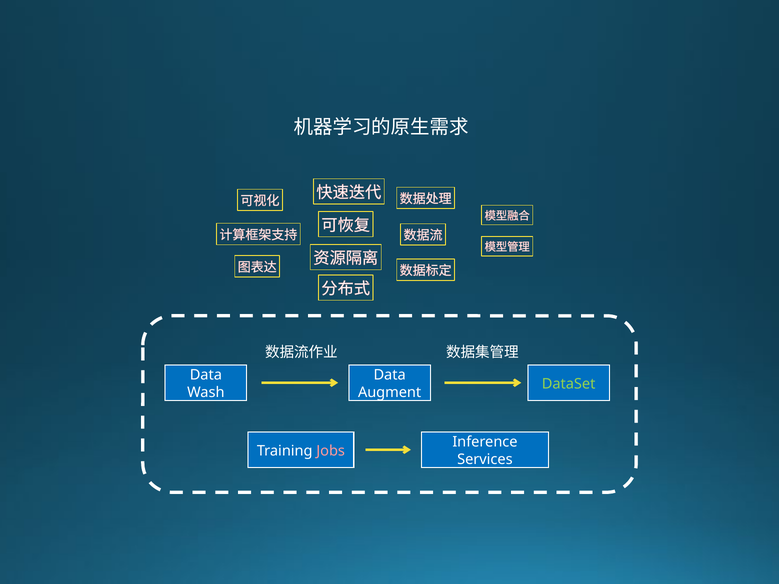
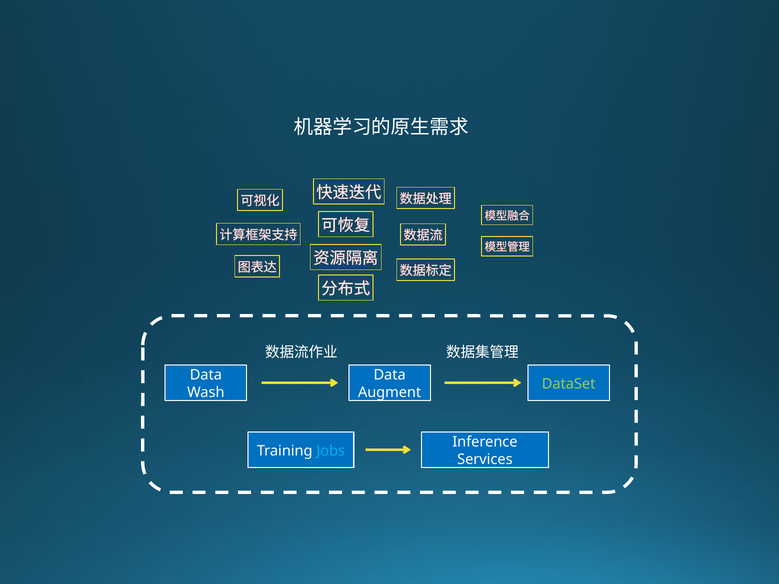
Jobs colour: pink -> light blue
